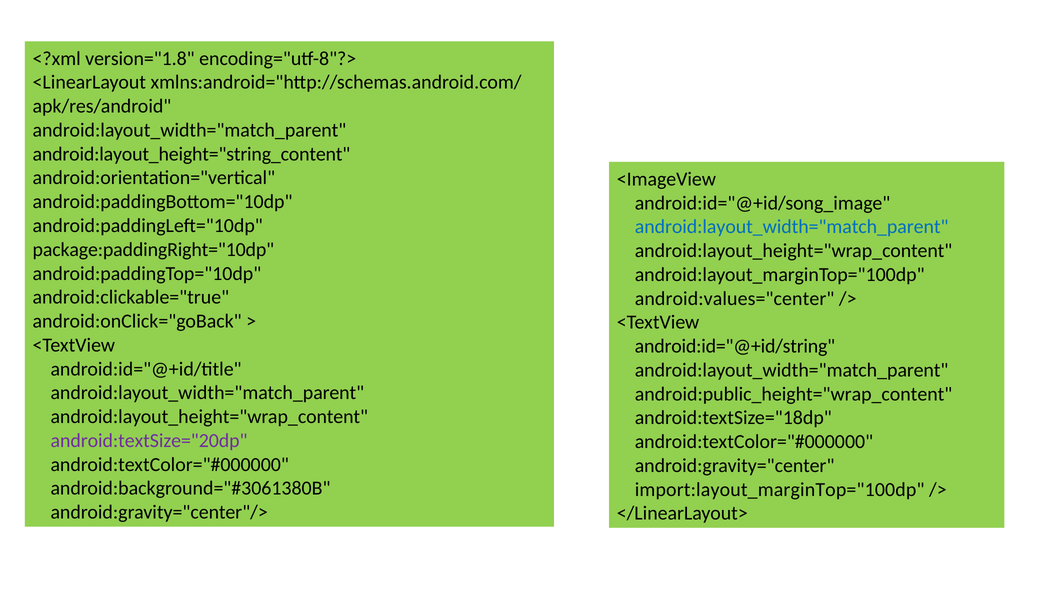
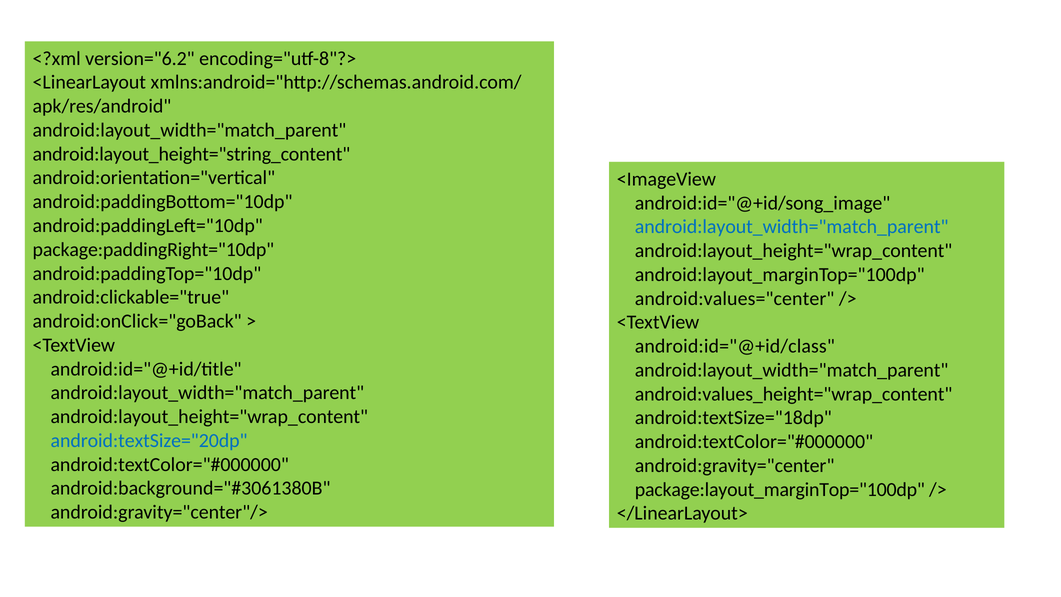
version="1.8: version="1.8 -> version="6.2
android:id="@+id/string: android:id="@+id/string -> android:id="@+id/class
android:public_height="wrap_content: android:public_height="wrap_content -> android:values_height="wrap_content
android:textSize="20dp colour: purple -> blue
import:layout_marginTop="100dp: import:layout_marginTop="100dp -> package:layout_marginTop="100dp
